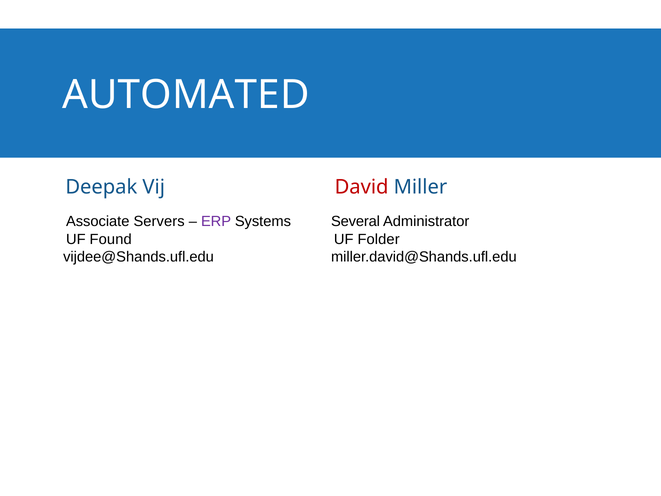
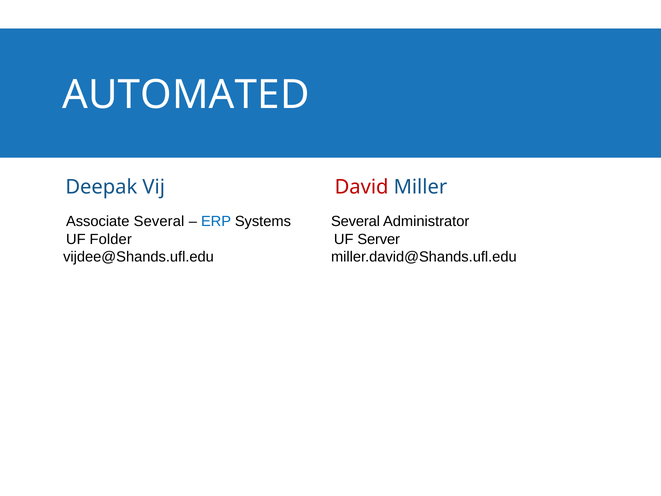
Associate Servers: Servers -> Several
ERP colour: purple -> blue
Found: Found -> Folder
Folder: Folder -> Server
